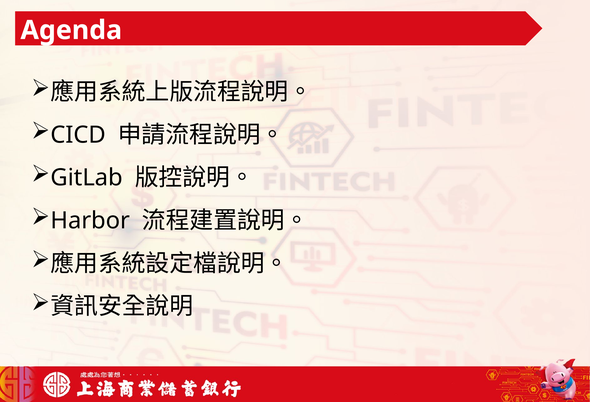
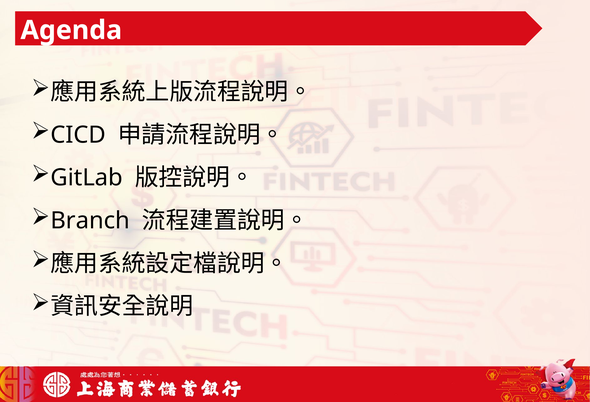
Harbor: Harbor -> Branch
